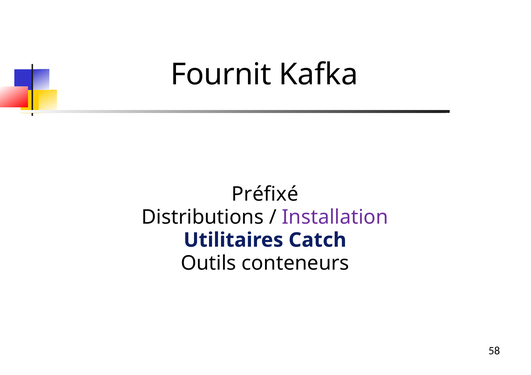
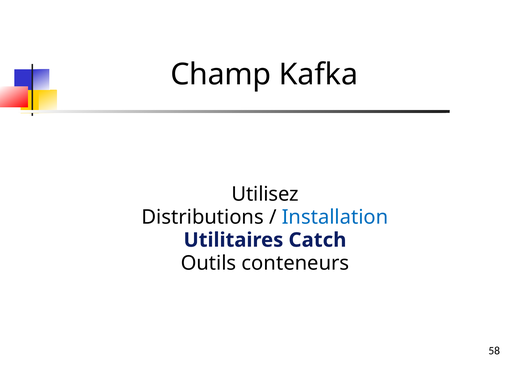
Fournit: Fournit -> Champ
Préfixé: Préfixé -> Utilisez
Installation colour: purple -> blue
